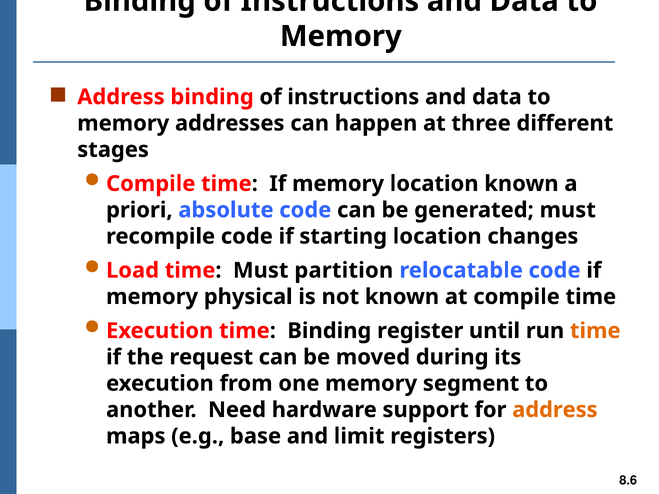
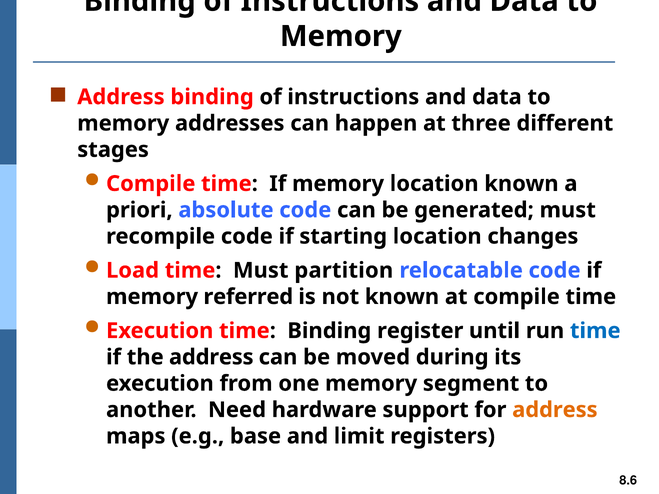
physical: physical -> referred
time at (595, 331) colour: orange -> blue
the request: request -> address
